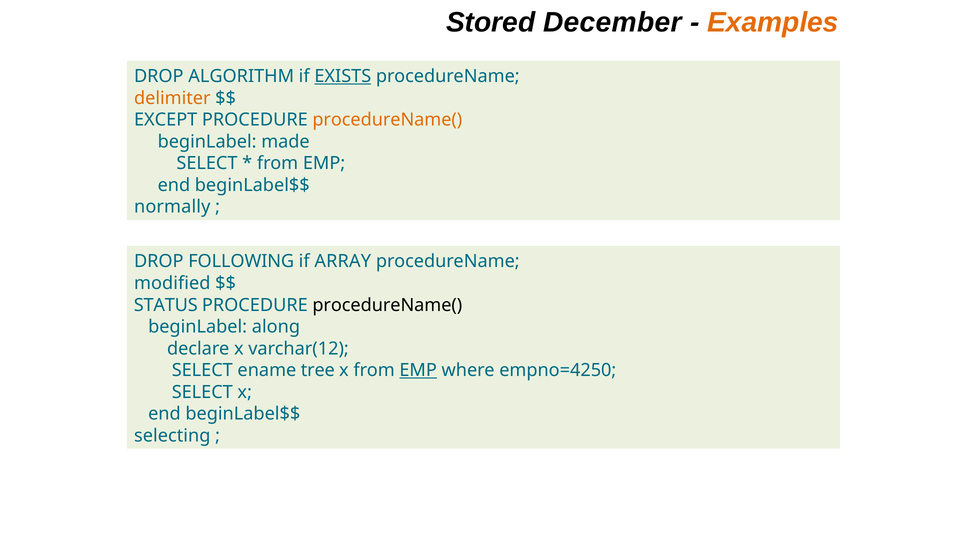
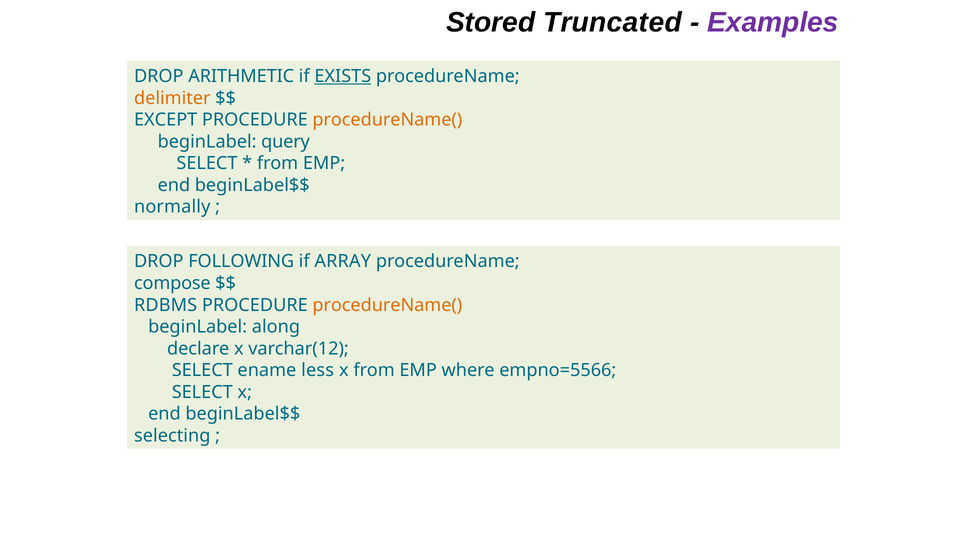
December: December -> Truncated
Examples colour: orange -> purple
ALGORITHM: ALGORITHM -> ARITHMETIC
made: made -> query
modified: modified -> compose
STATUS: STATUS -> RDBMS
procedureName( at (387, 305) colour: black -> orange
tree: tree -> less
EMP at (418, 370) underline: present -> none
empno=4250: empno=4250 -> empno=5566
